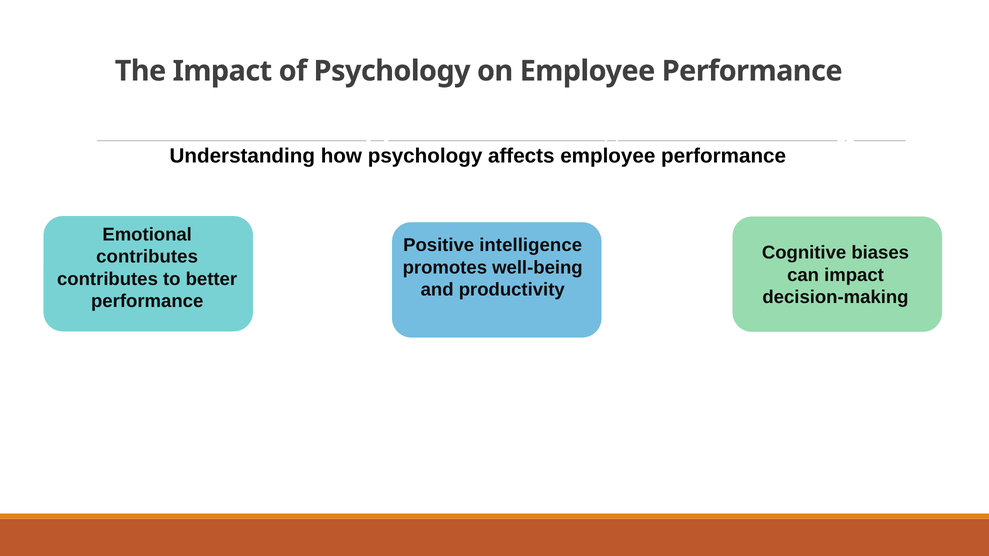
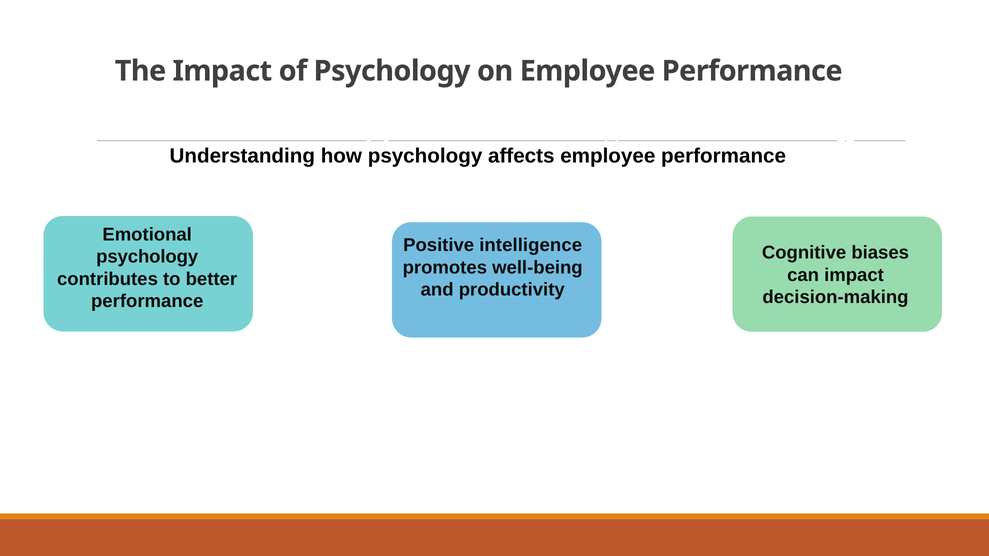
contributes at (147, 257): contributes -> psychology
